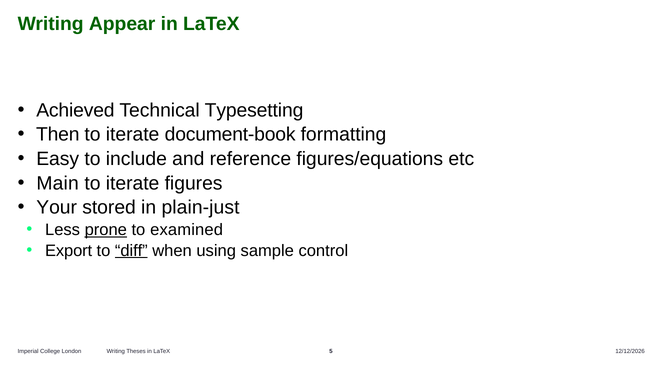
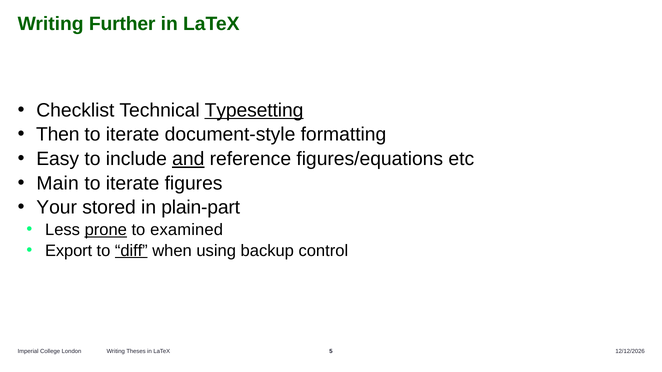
Appear: Appear -> Further
Achieved: Achieved -> Checklist
Typesetting underline: none -> present
document-book: document-book -> document-style
and underline: none -> present
plain-just: plain-just -> plain-part
sample: sample -> backup
